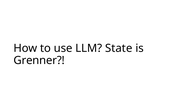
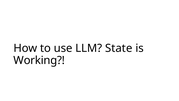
Grenner: Grenner -> Working
